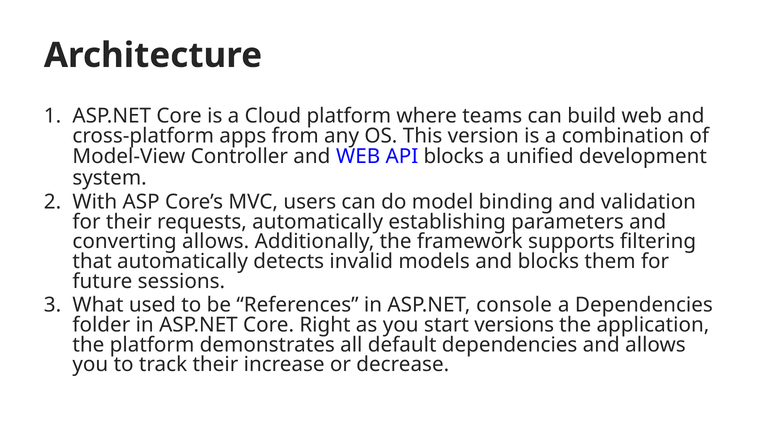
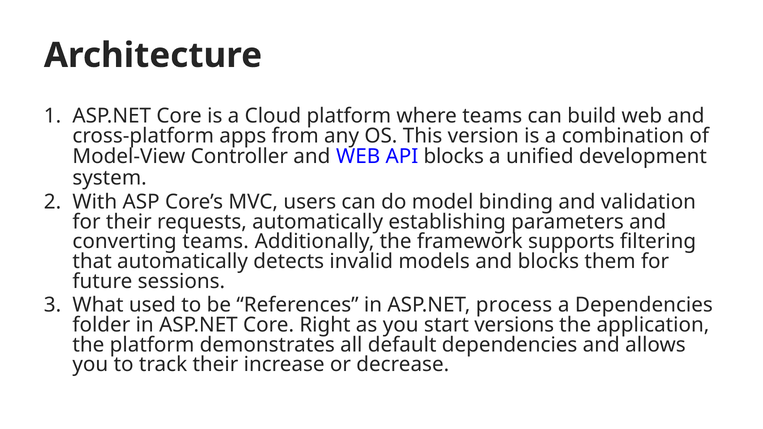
converting allows: allows -> teams
console: console -> process
